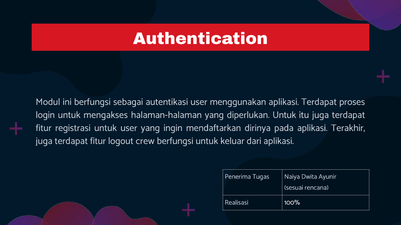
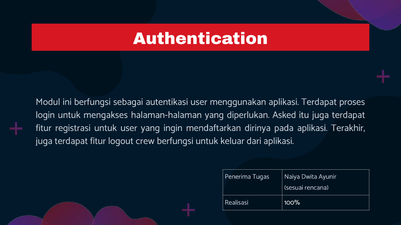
diperlukan Untuk: Untuk -> Asked
